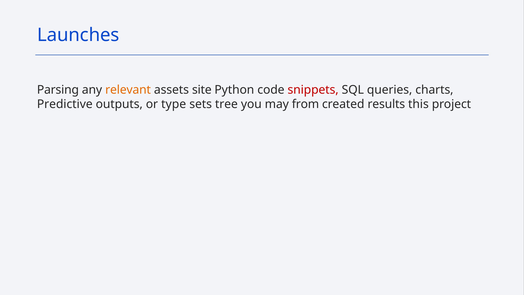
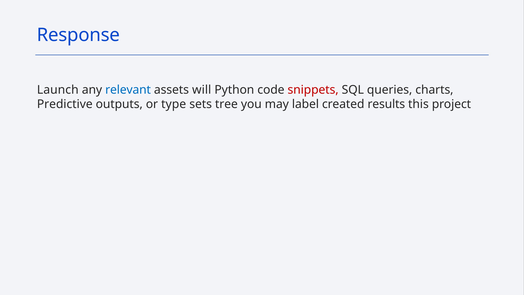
Launches: Launches -> Response
Parsing: Parsing -> Launch
relevant colour: orange -> blue
site: site -> will
from: from -> label
